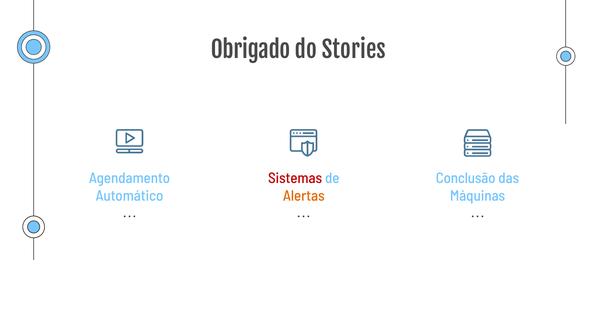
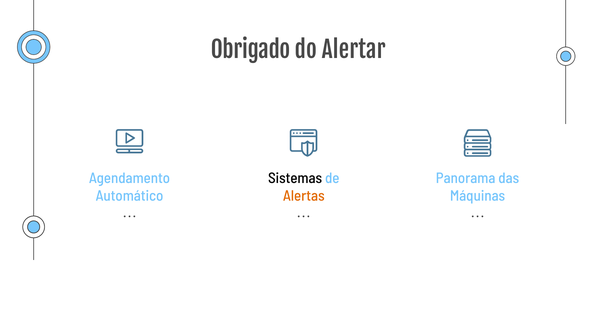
Stories: Stories -> Alertar
Sistemas colour: red -> black
Conclusão: Conclusão -> Panorama
